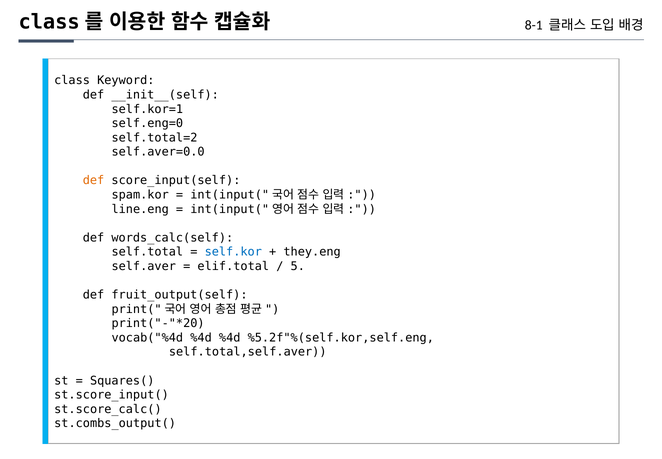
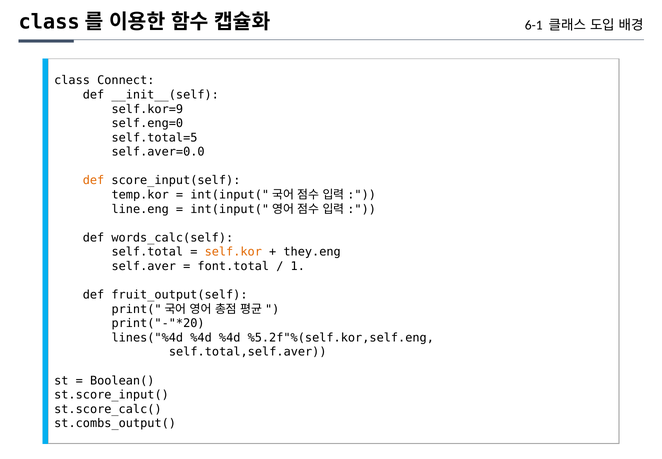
8-1: 8-1 -> 6-1
Keyword: Keyword -> Connect
self.kor=1: self.kor=1 -> self.kor=9
self.total=2: self.total=2 -> self.total=5
spam.kor: spam.kor -> temp.kor
self.kor colour: blue -> orange
elif.total: elif.total -> font.total
5: 5 -> 1
vocab("%4d: vocab("%4d -> lines("%4d
Squares(: Squares( -> Boolean(
